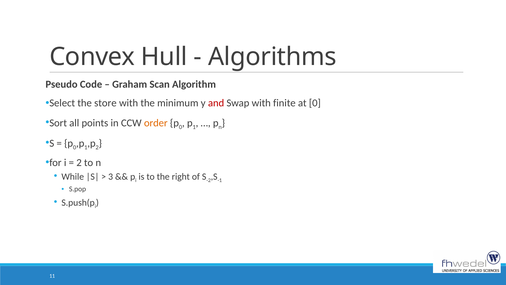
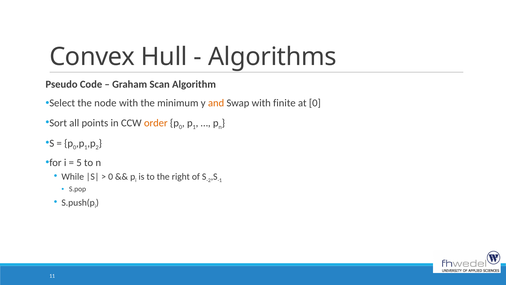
store: store -> node
and colour: red -> orange
2 at (79, 162): 2 -> 5
3 at (111, 176): 3 -> 0
